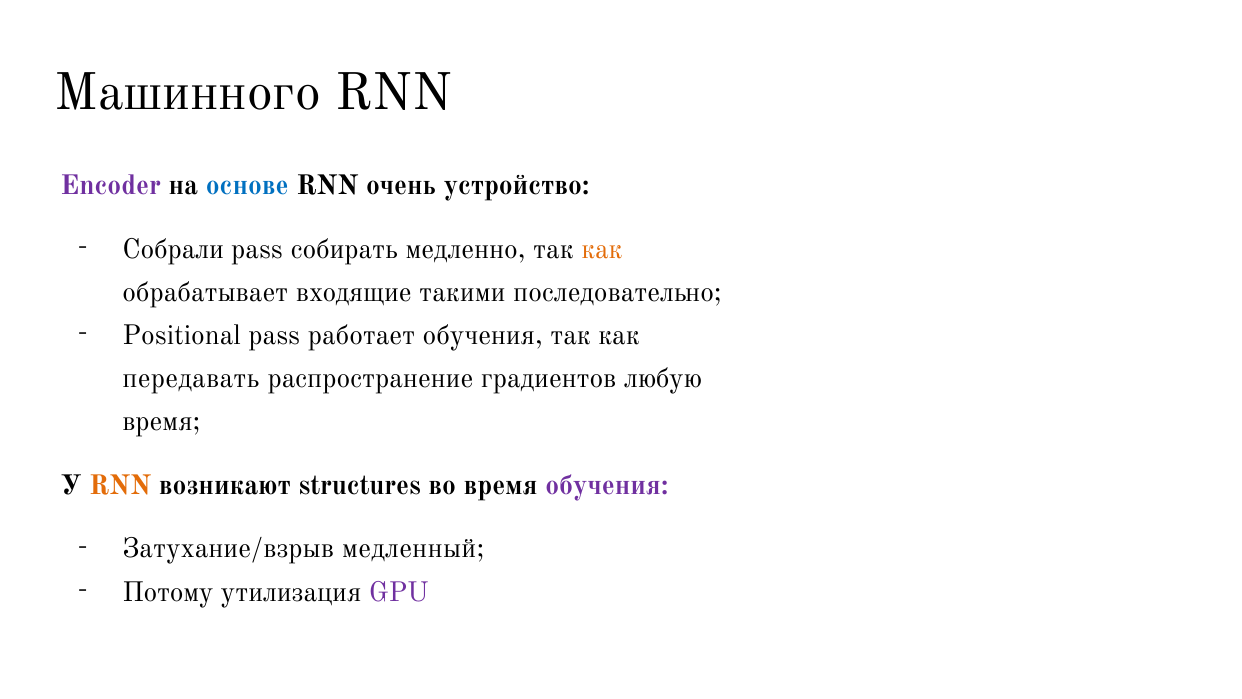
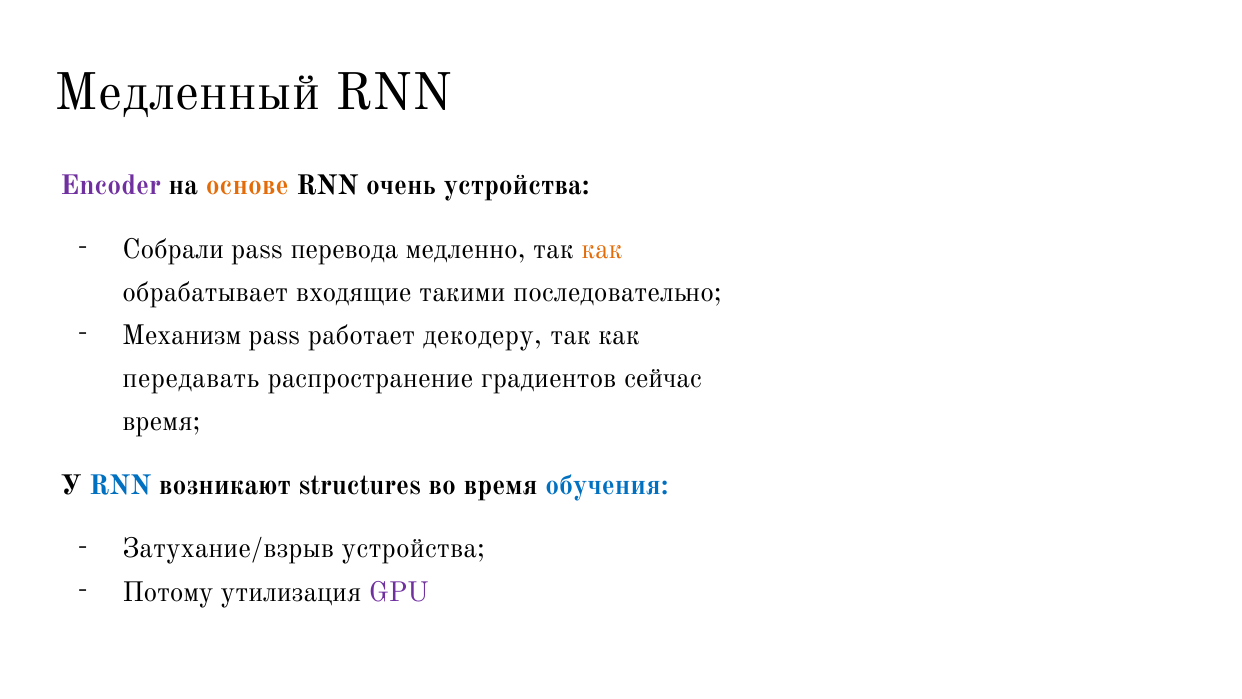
Машинного: Машинного -> Медленный
основе colour: blue -> orange
очень устройство: устройство -> устройства
собирать: собирать -> перевода
Positional: Positional -> Механизм
работает обучения: обучения -> декодеру
любую: любую -> сейчас
RNN at (120, 485) colour: orange -> blue
обучения at (607, 485) colour: purple -> blue
Затухание/взрыв медленный: медленный -> устройства
